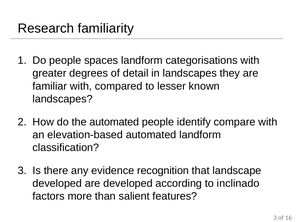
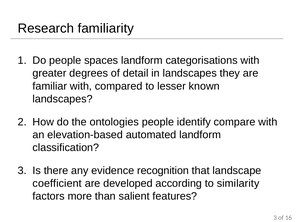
the automated: automated -> ontologies
developed at (57, 183): developed -> coefficient
inclinado: inclinado -> similarity
